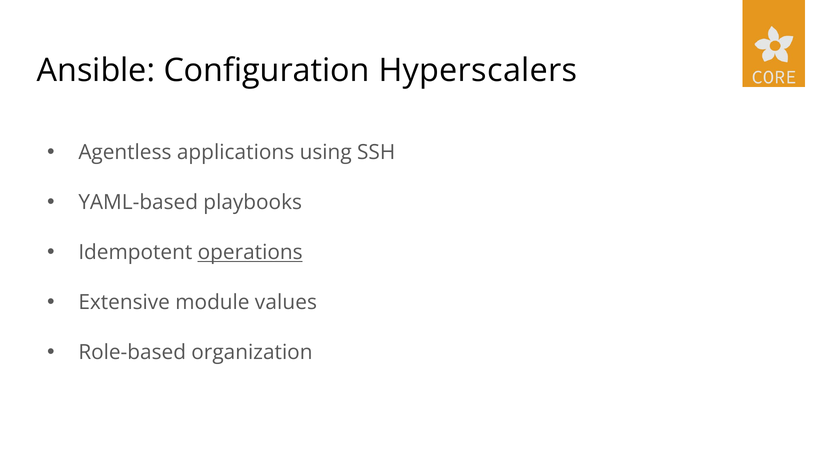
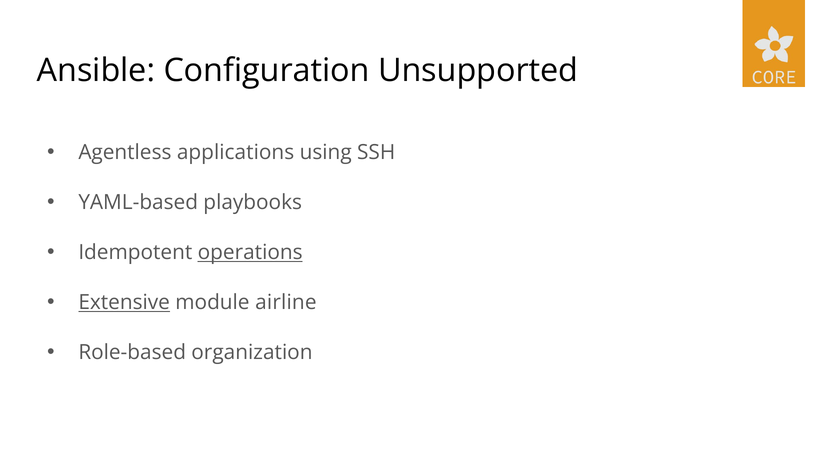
Hyperscalers: Hyperscalers -> Unsupported
Extensive underline: none -> present
values: values -> airline
